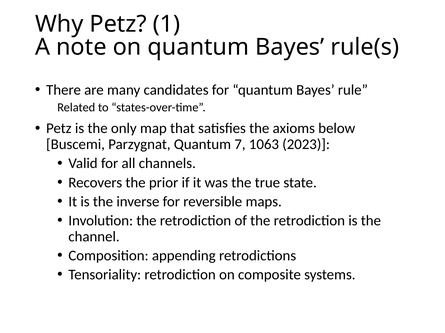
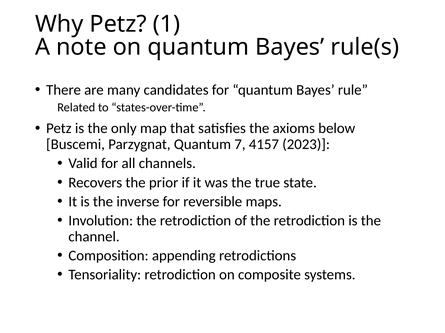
1063: 1063 -> 4157
